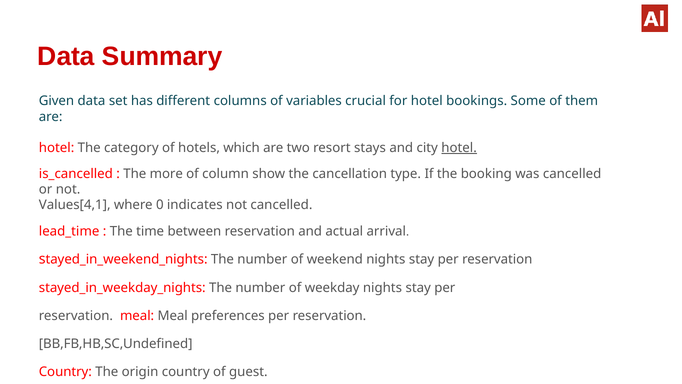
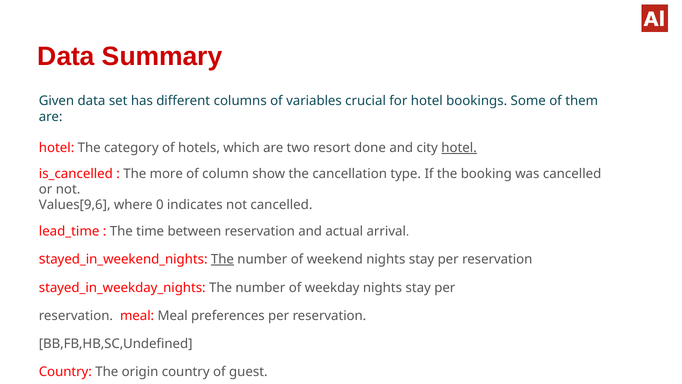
stays: stays -> done
Values[4,1: Values[4,1 -> Values[9,6
The at (222, 259) underline: none -> present
